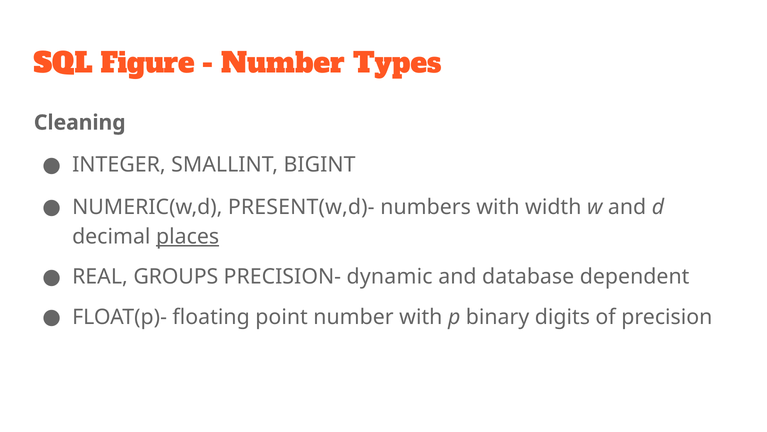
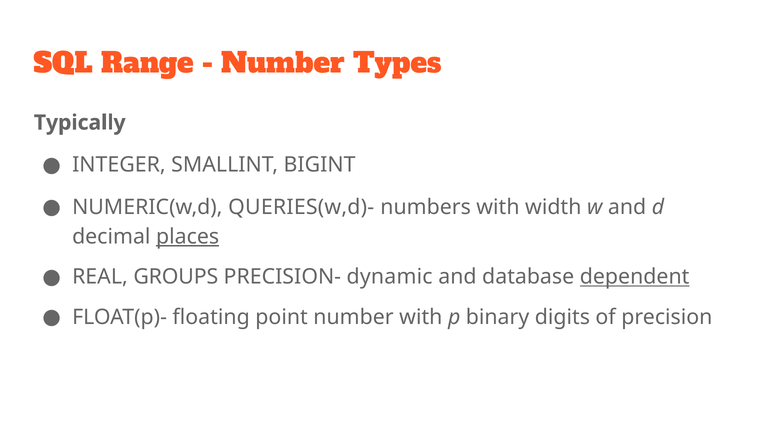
Figure: Figure -> Range
Cleaning: Cleaning -> Typically
PRESENT(w,d)-: PRESENT(w,d)- -> QUERIES(w,d)-
dependent underline: none -> present
